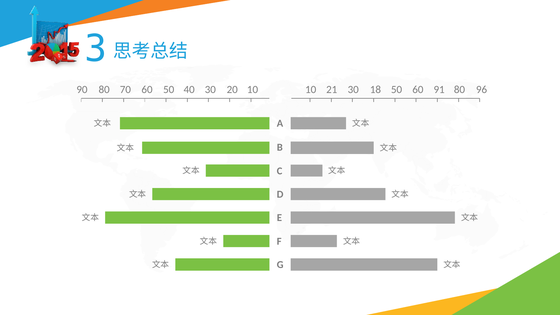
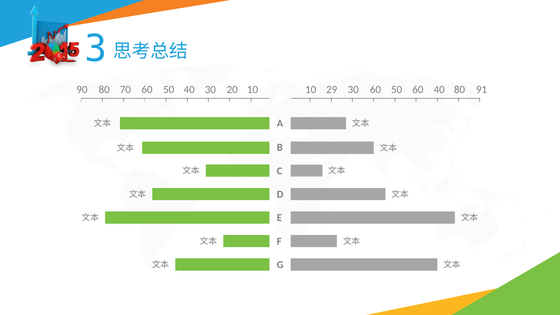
21: 21 -> 29
30 18: 18 -> 60
60 91: 91 -> 40
96: 96 -> 91
